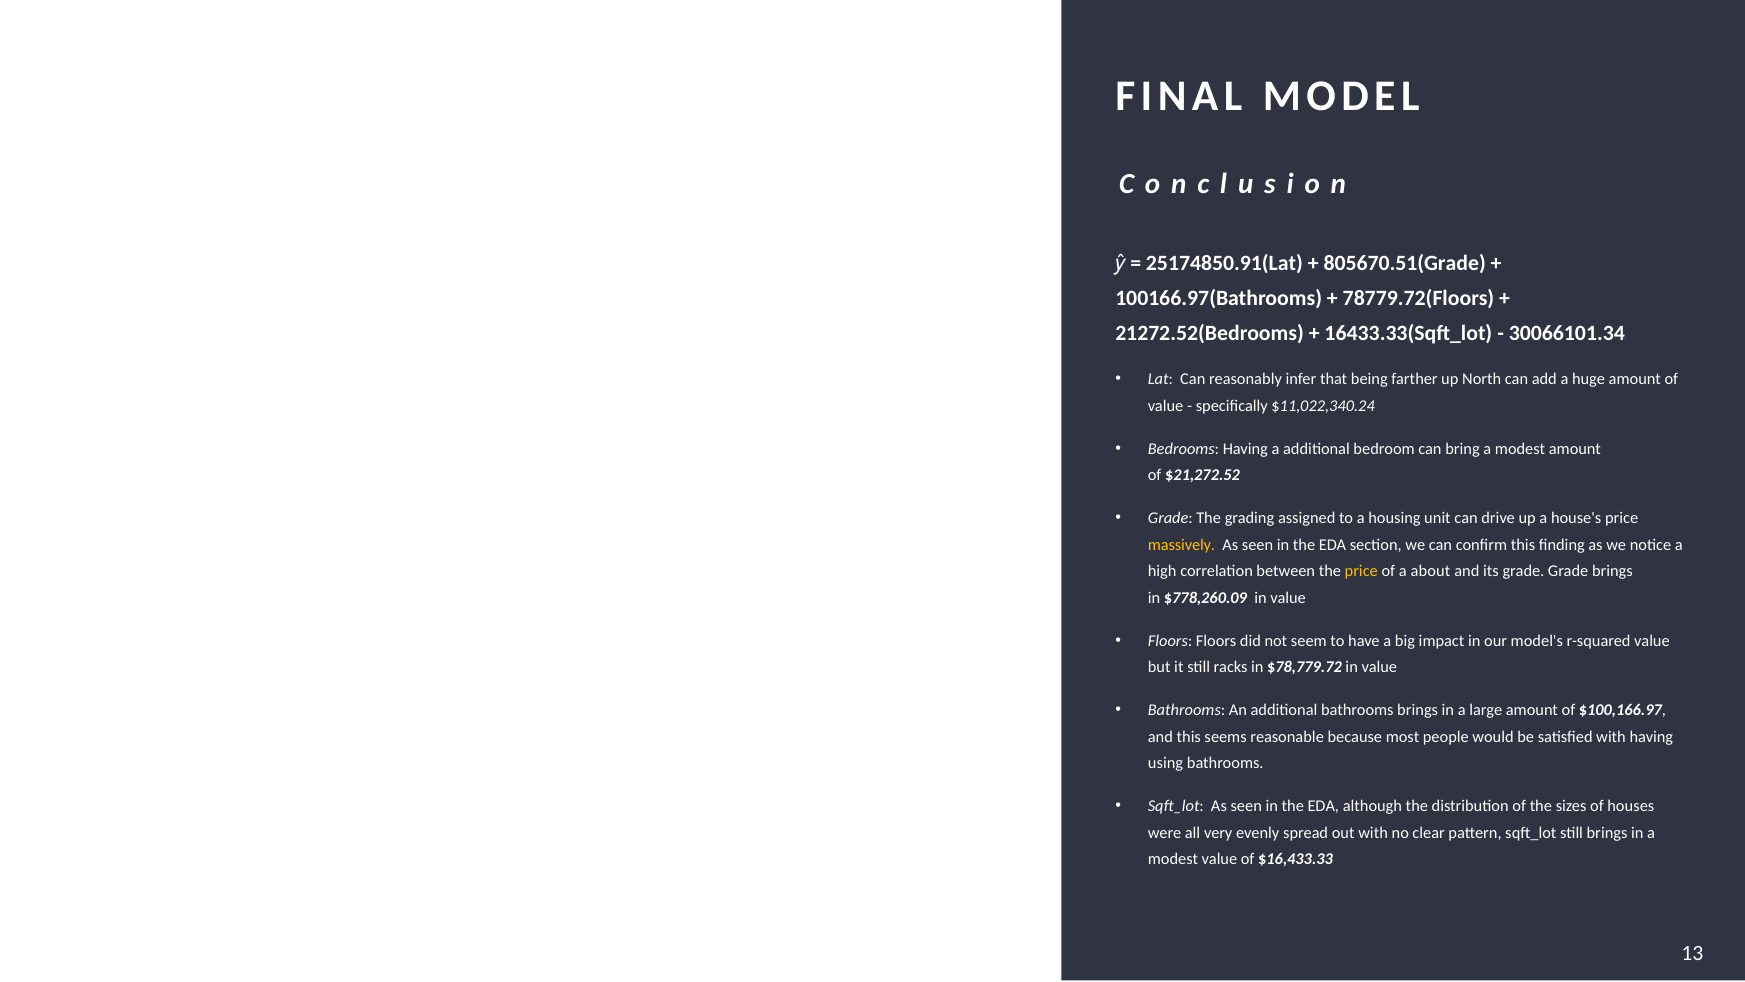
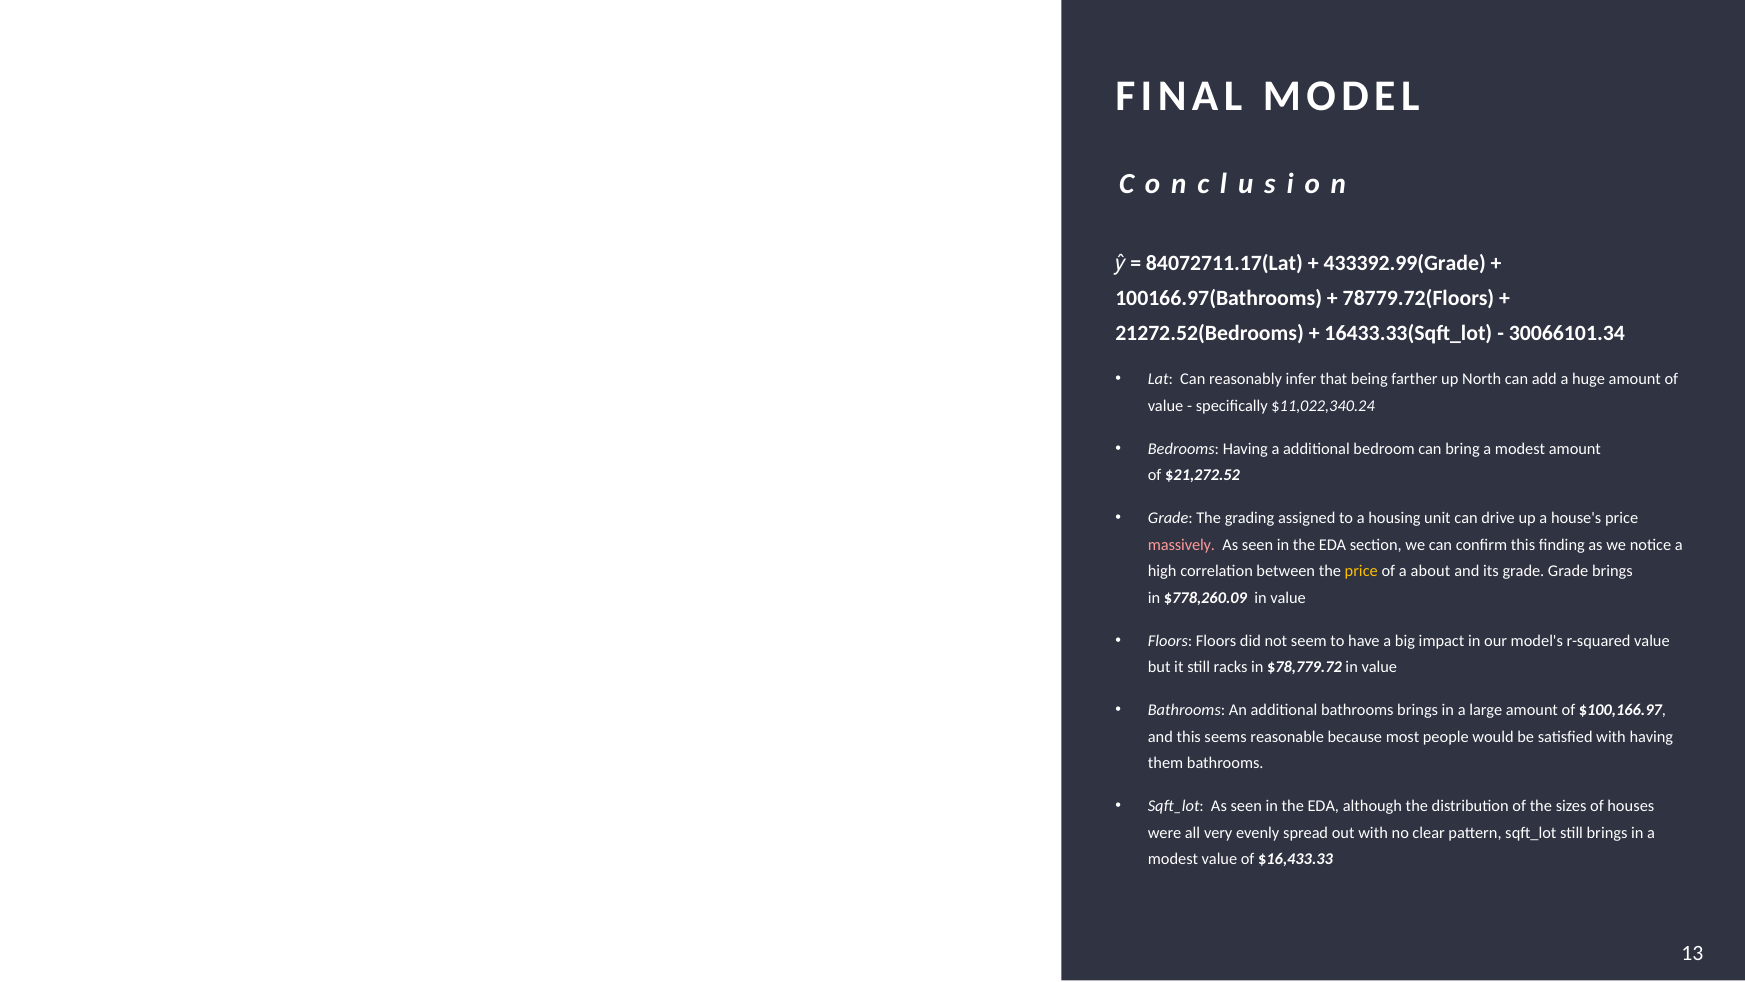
25174850.91(Lat: 25174850.91(Lat -> 84072711.17(Lat
805670.51(Grade: 805670.51(Grade -> 433392.99(Grade
massively colour: yellow -> pink
using: using -> them
